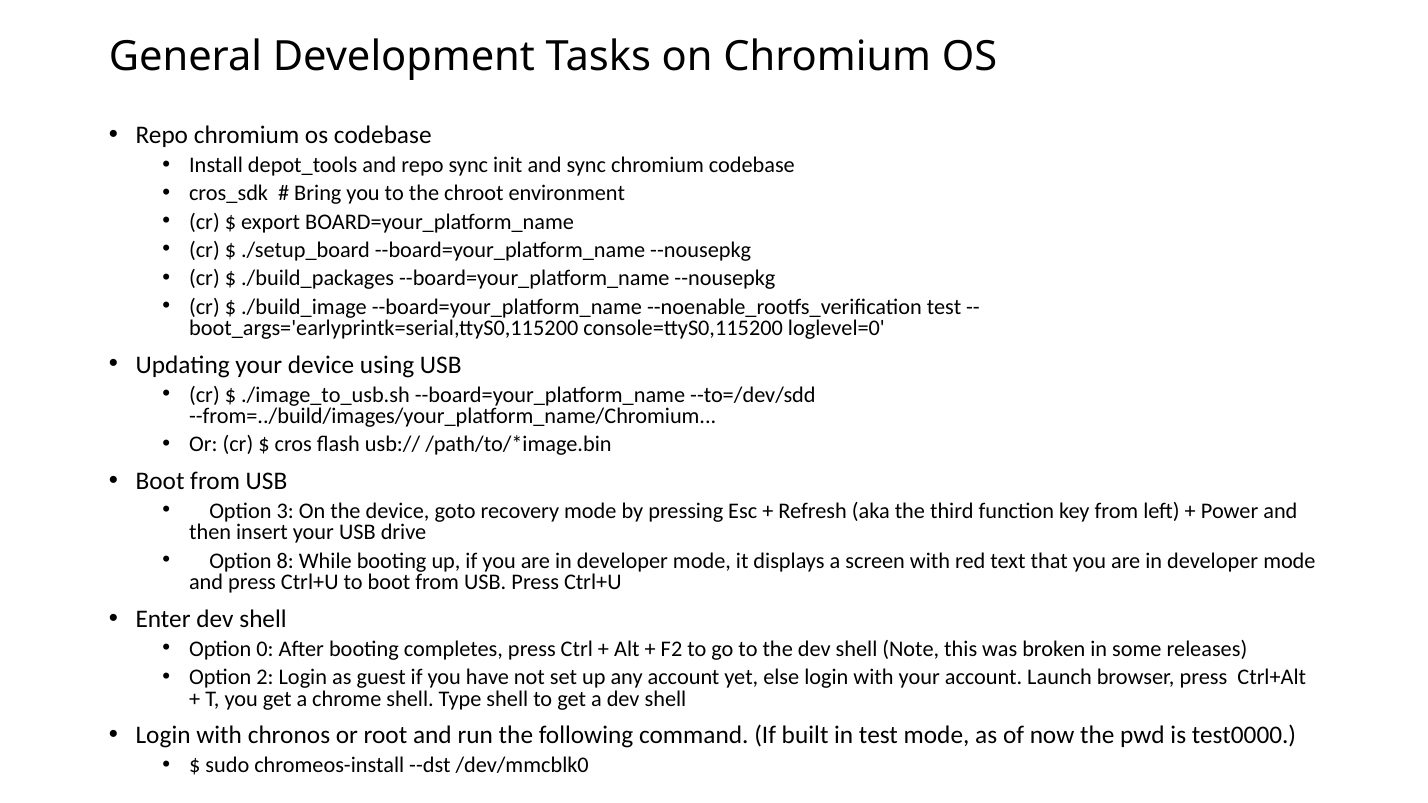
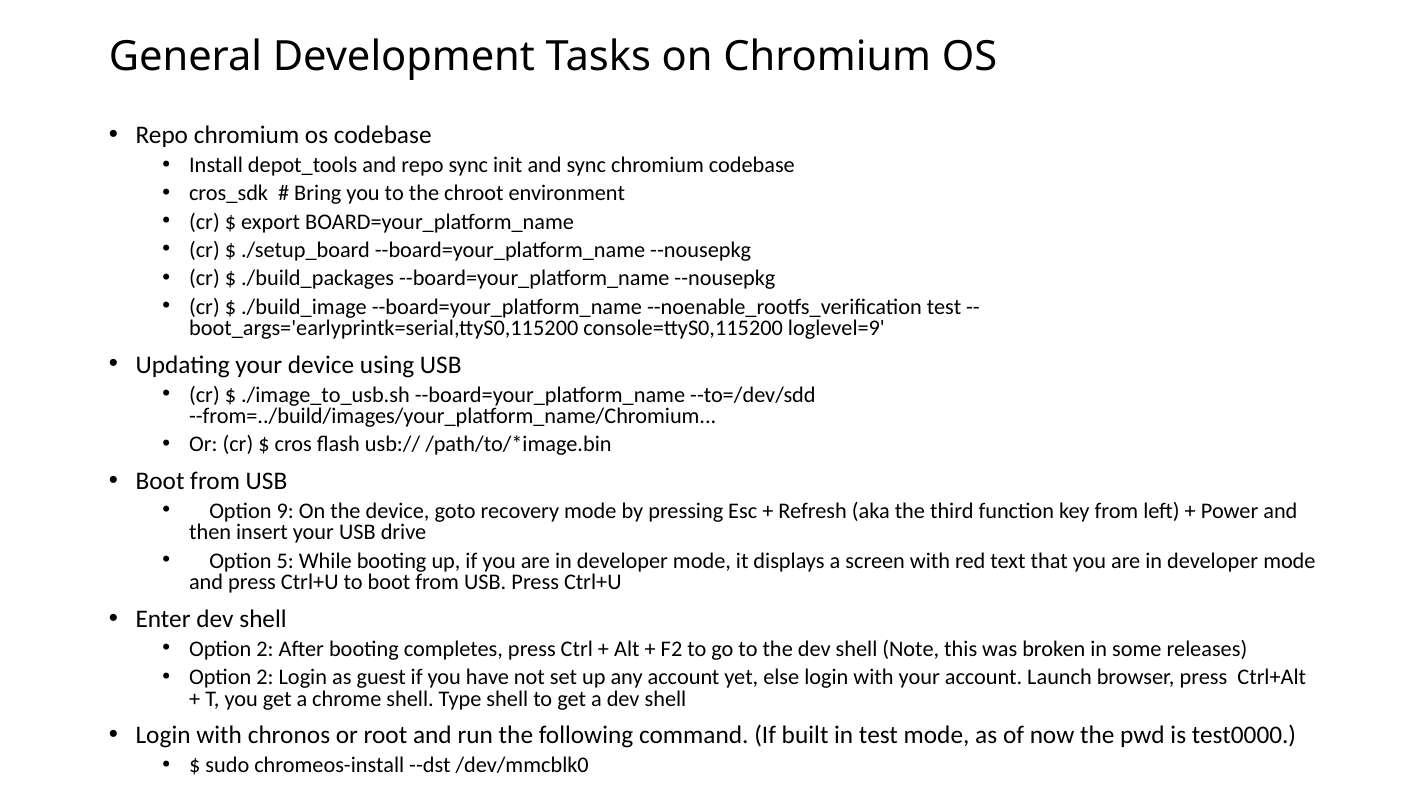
loglevel=0: loglevel=0 -> loglevel=9
3: 3 -> 9
8: 8 -> 5
0 at (265, 649): 0 -> 2
